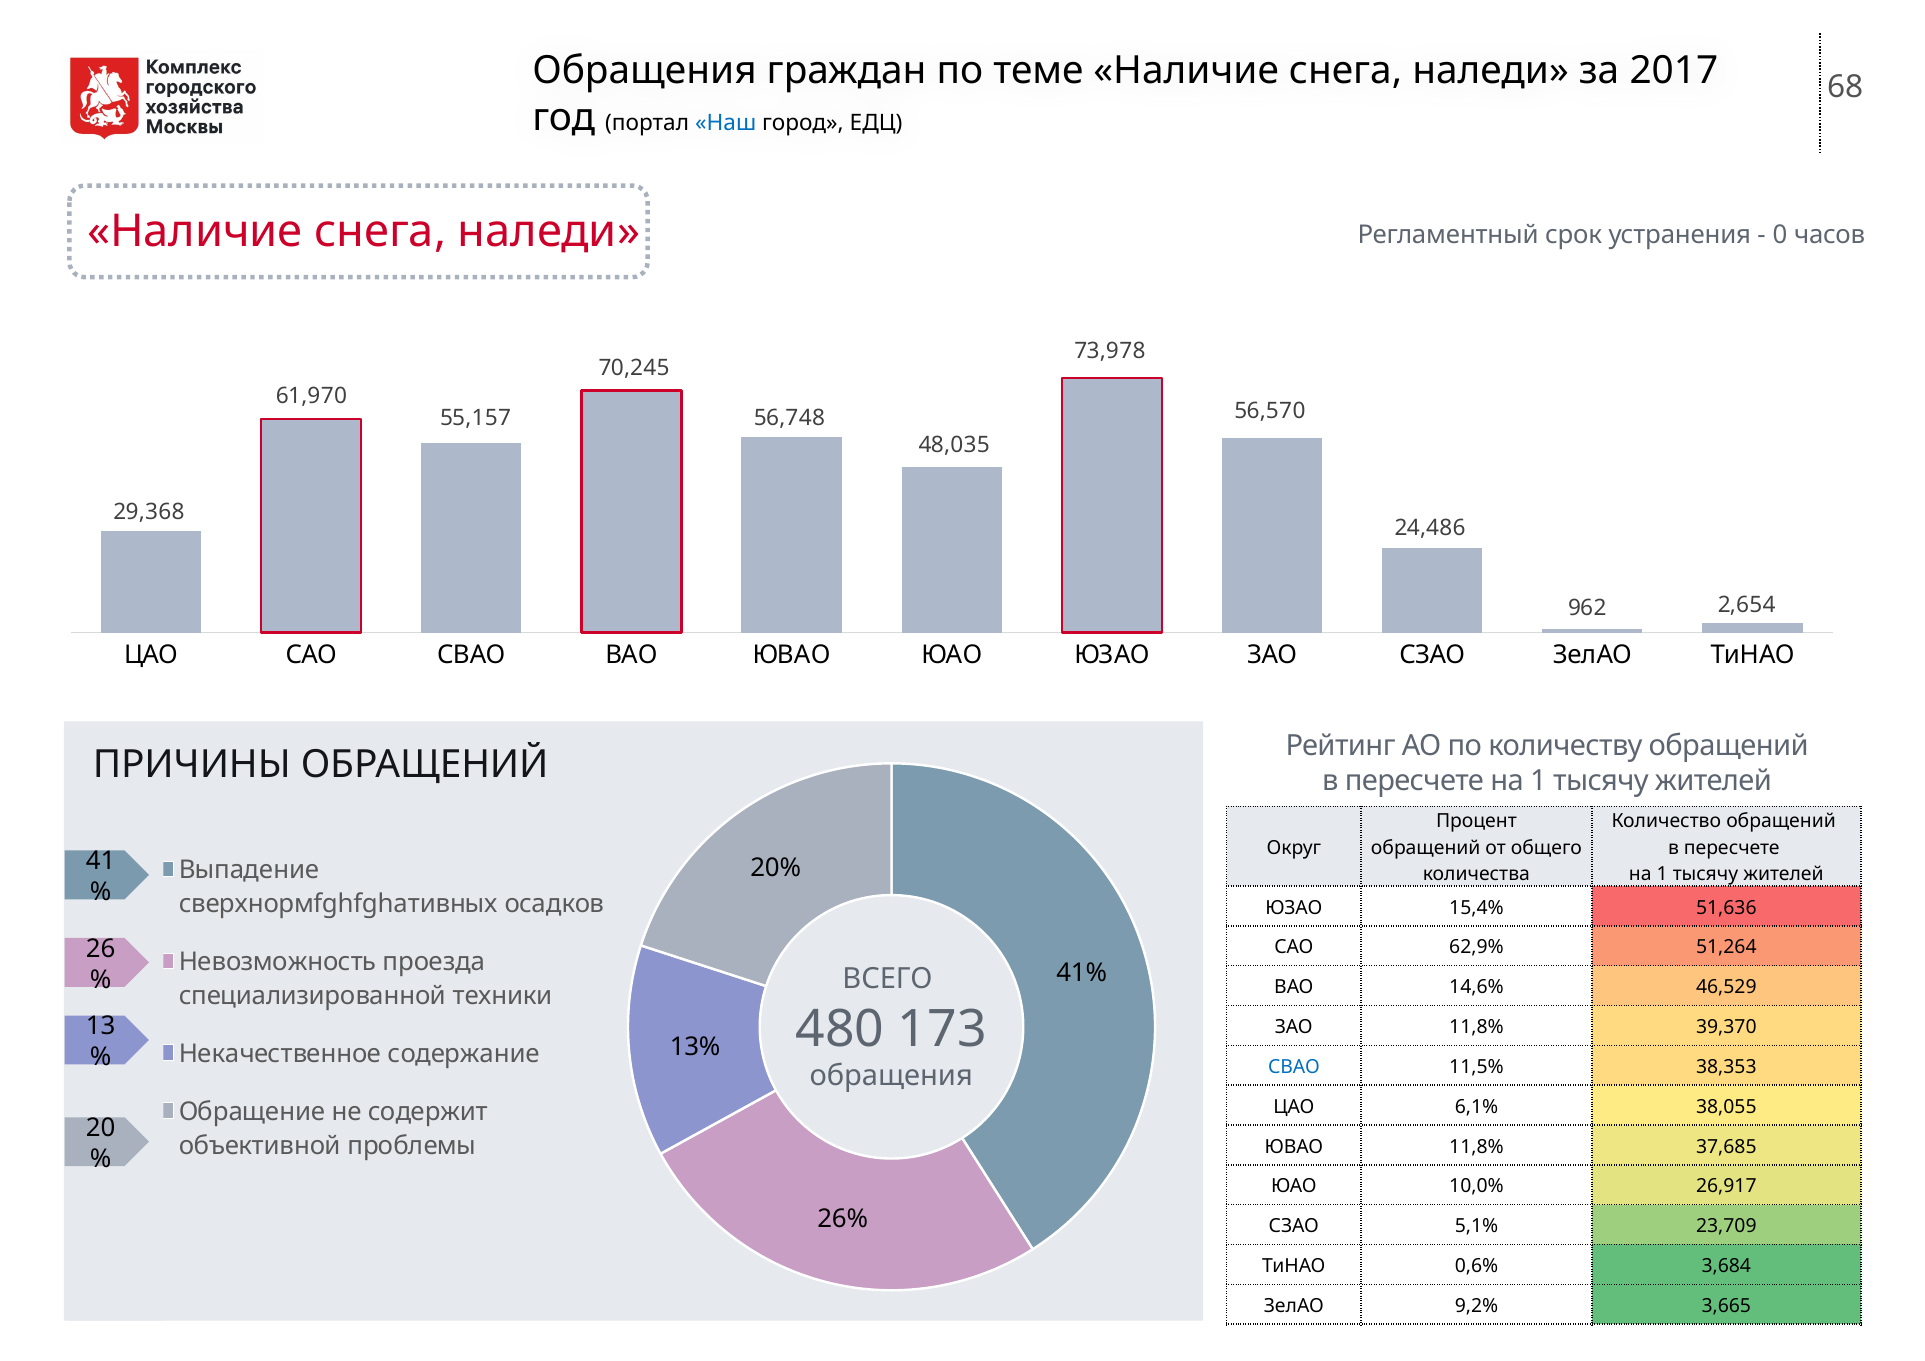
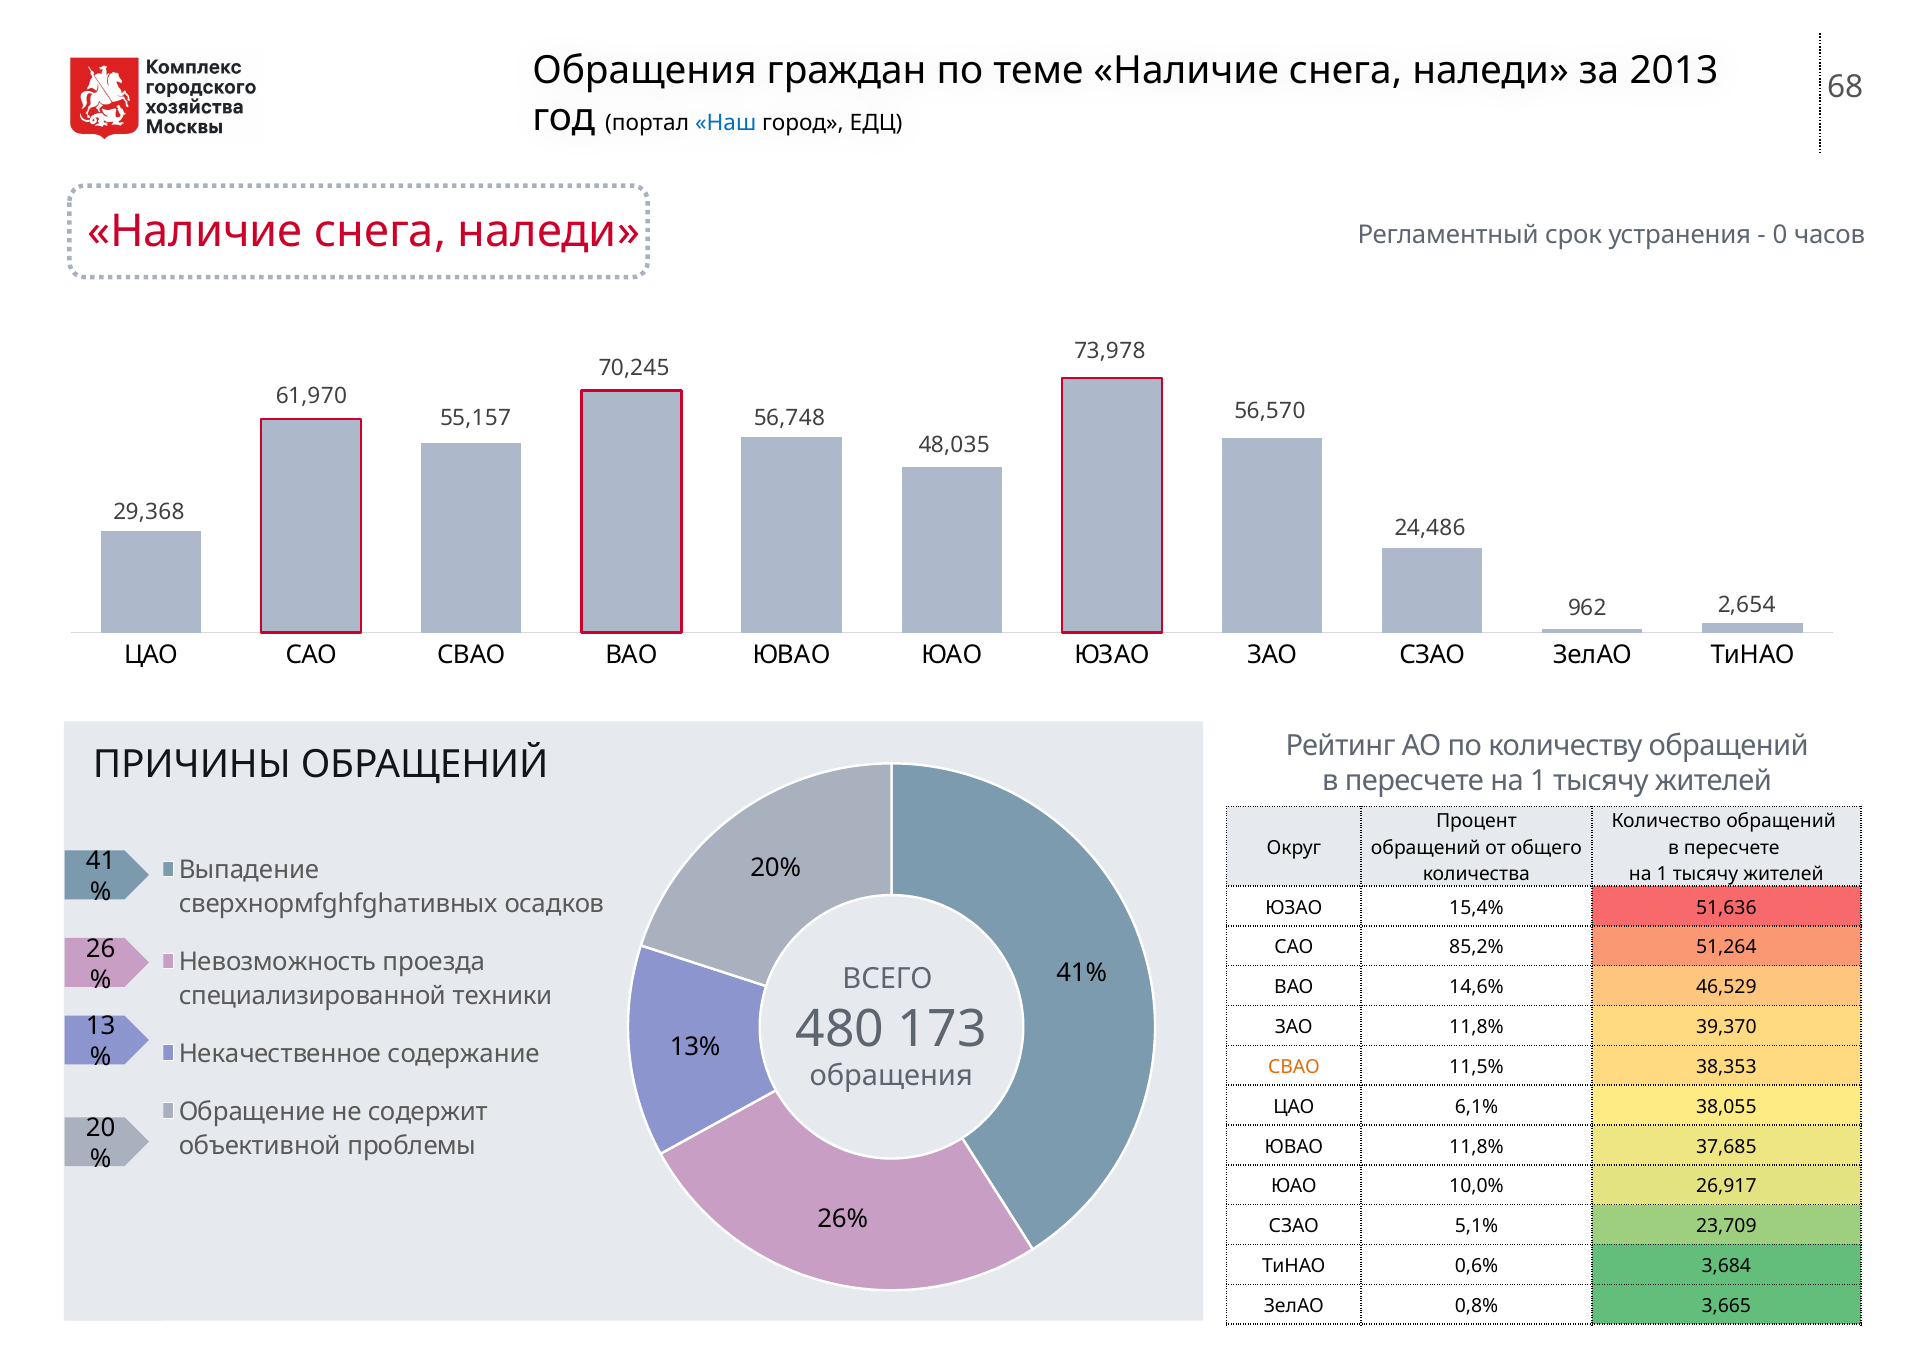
2017: 2017 -> 2013
62,9%: 62,9% -> 85,2%
СВАО at (1294, 1067) colour: blue -> orange
9,2%: 9,2% -> 0,8%
